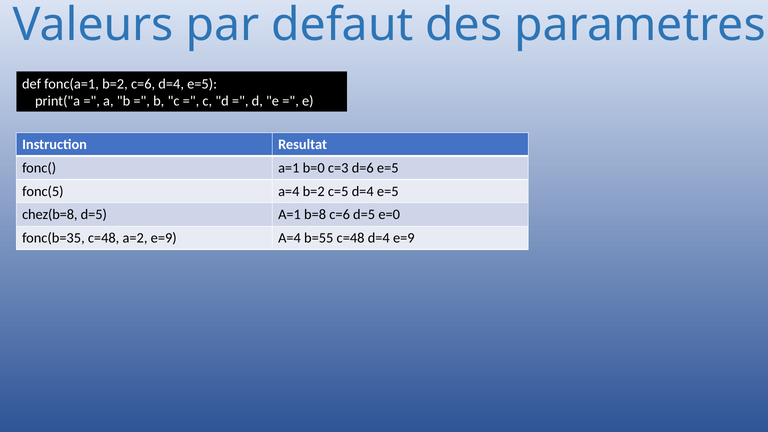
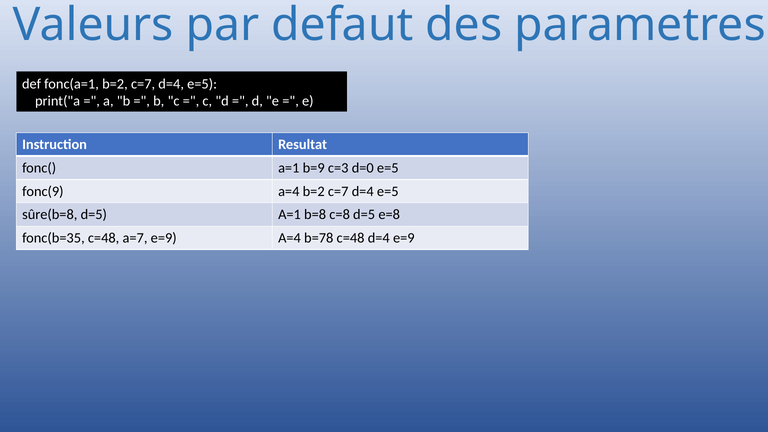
fonc(a=1 b=2 c=6: c=6 -> c=7
b=0: b=0 -> b=9
d=6: d=6 -> d=0
fonc(5: fonc(5 -> fonc(9
a=4 b=2 c=5: c=5 -> c=7
chez(b=8: chez(b=8 -> sûre(b=8
b=8 c=6: c=6 -> c=8
e=0: e=0 -> e=8
a=2: a=2 -> a=7
b=55: b=55 -> b=78
